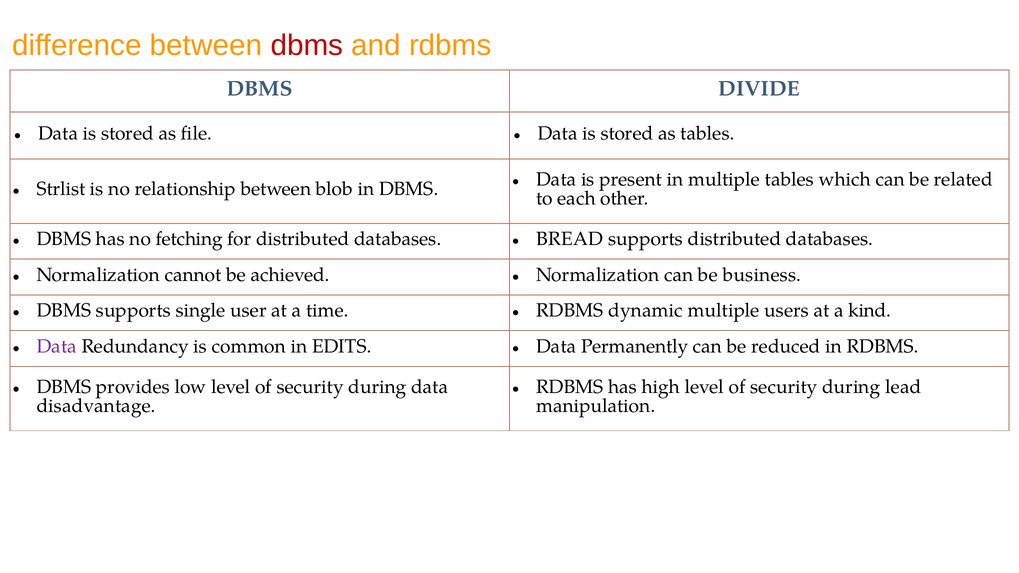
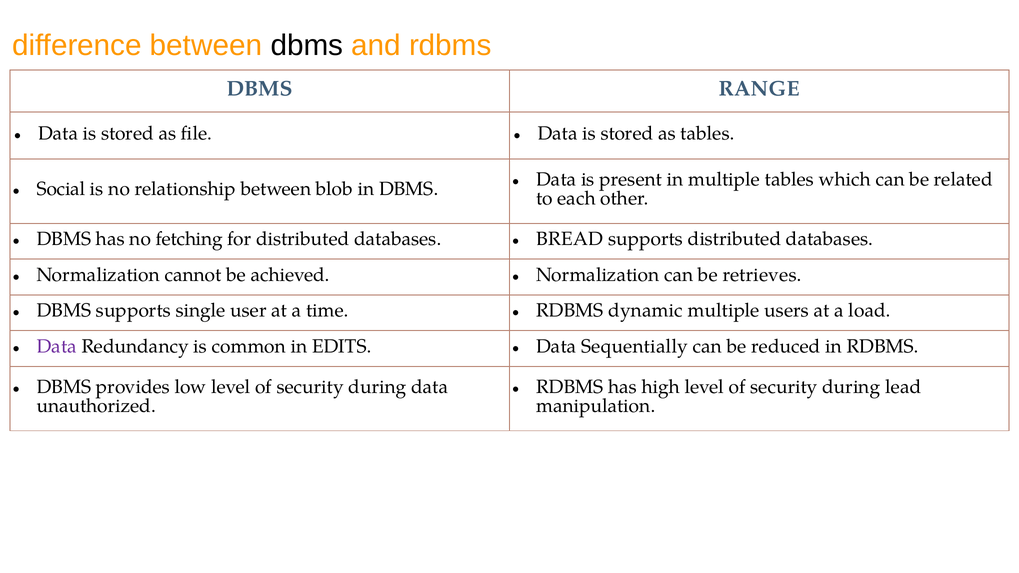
dbms at (307, 45) colour: red -> black
DIVIDE: DIVIDE -> RANGE
Strlist: Strlist -> Social
business: business -> retrieves
kind: kind -> load
Permanently: Permanently -> Sequentially
disadvantage: disadvantage -> unauthorized
